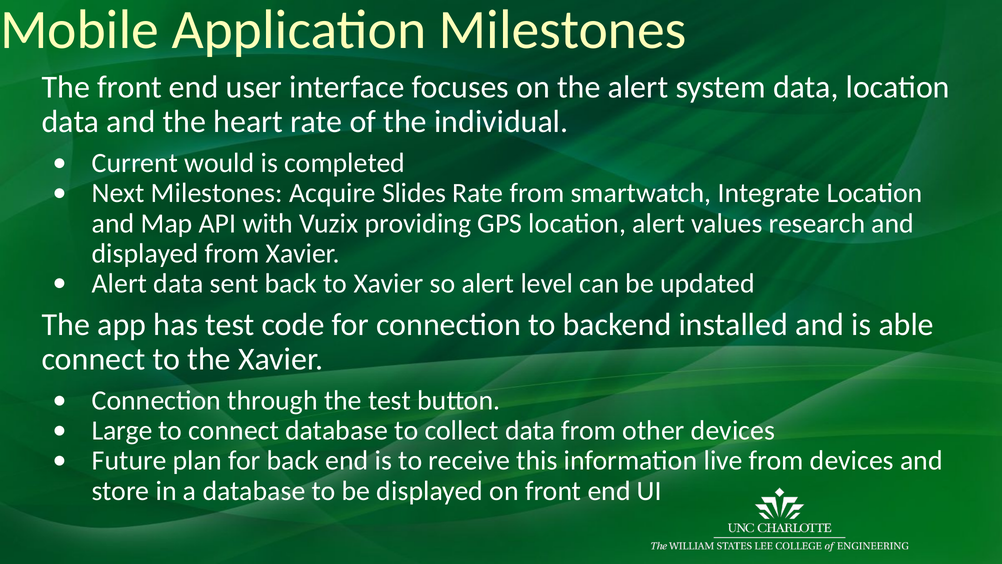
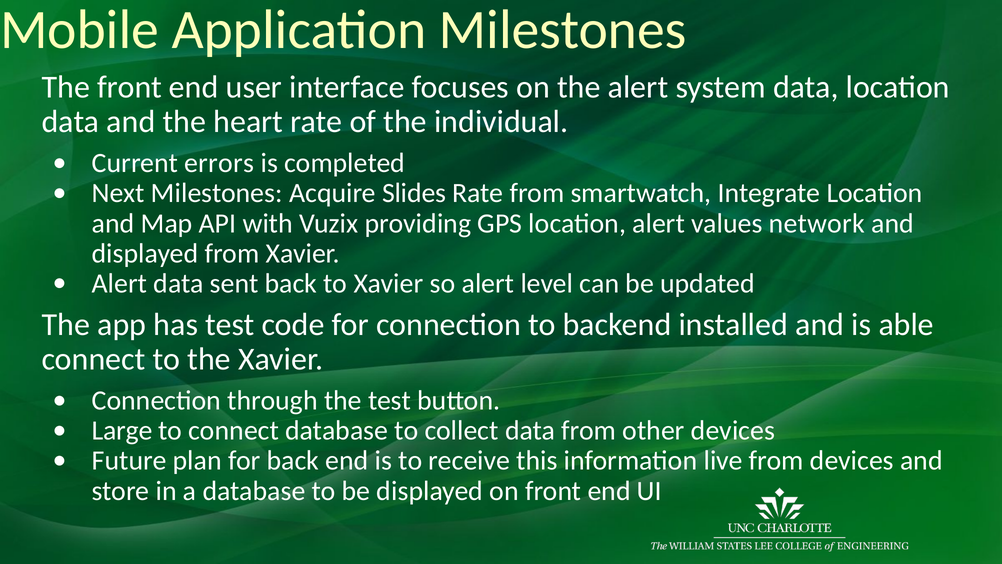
would: would -> errors
research: research -> network
